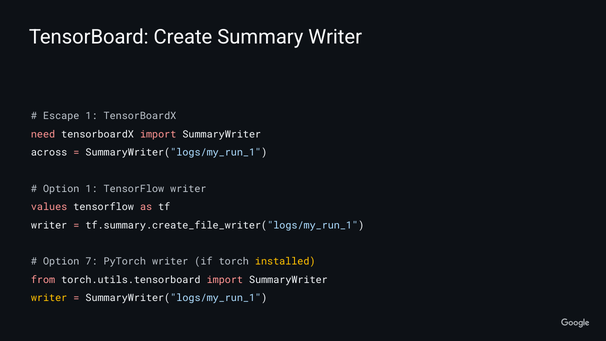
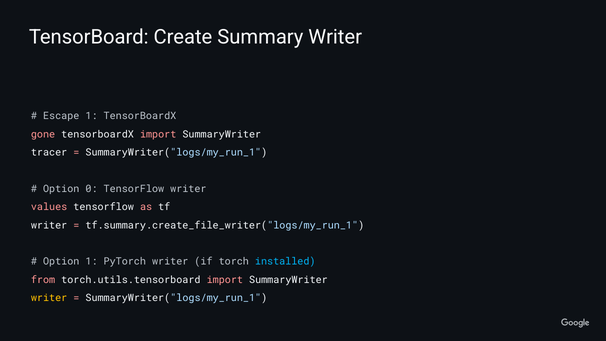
need: need -> gone
across: across -> tracer
Option 1: 1 -> 0
Option 7: 7 -> 1
installed colour: yellow -> light blue
